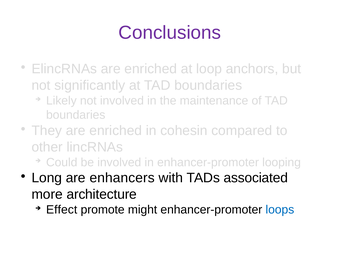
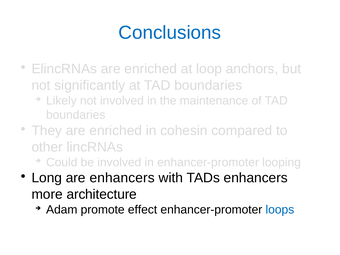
Conclusions colour: purple -> blue
TADs associated: associated -> enhancers
Effect: Effect -> Adam
might: might -> effect
